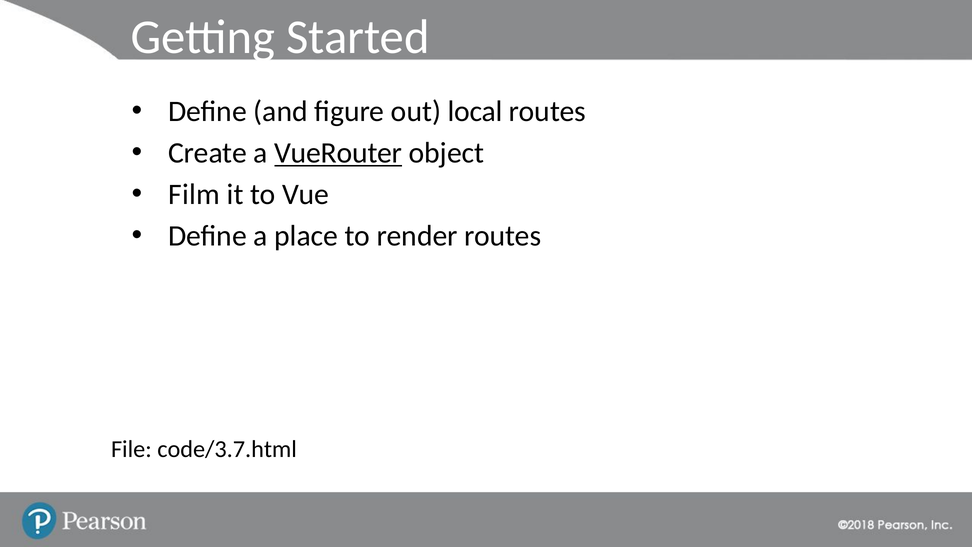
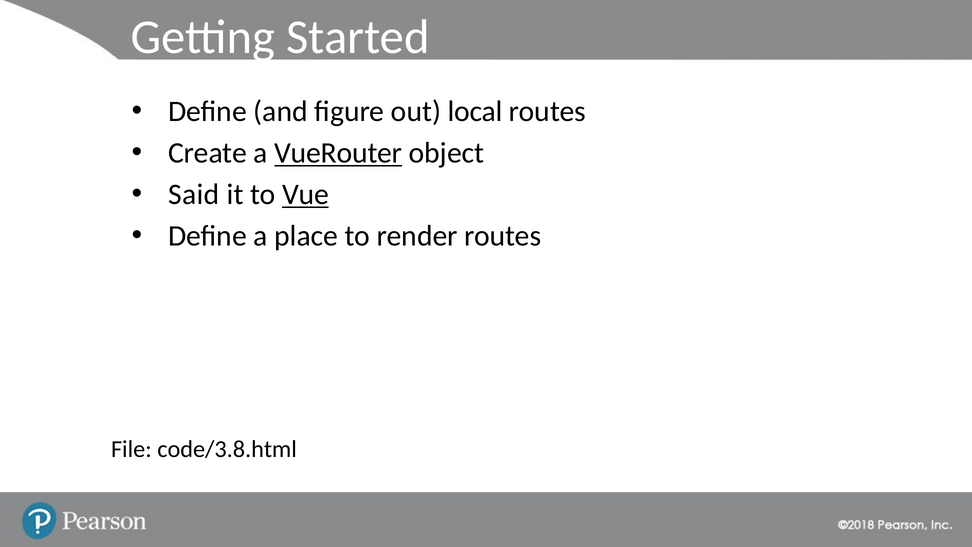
Film: Film -> Said
Vue underline: none -> present
code/3.7.html: code/3.7.html -> code/3.8.html
